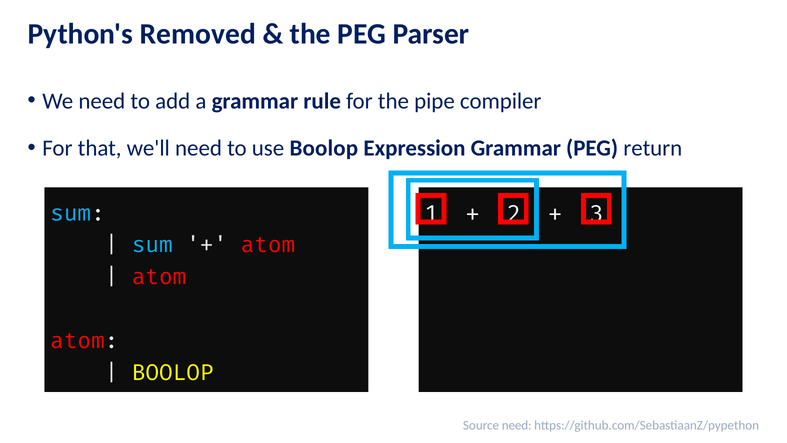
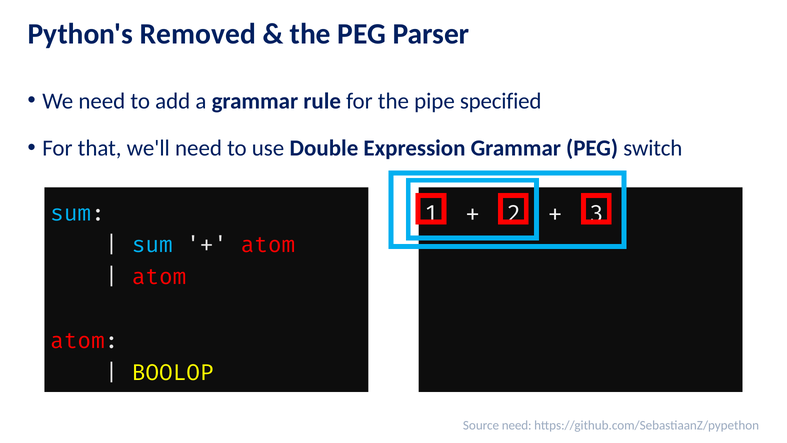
compiler: compiler -> specified
use Boolop: Boolop -> Double
return: return -> switch
